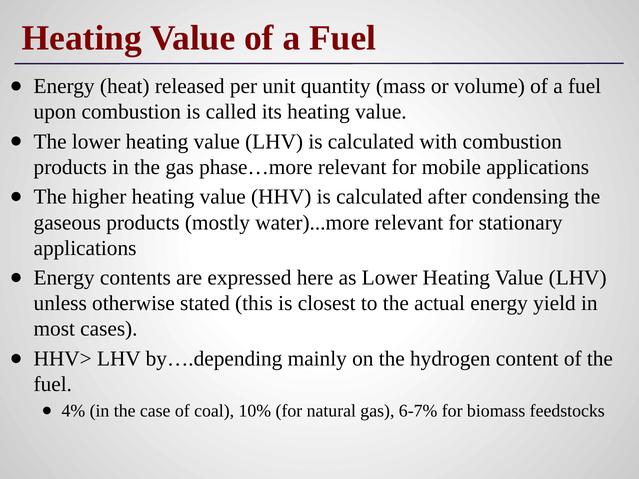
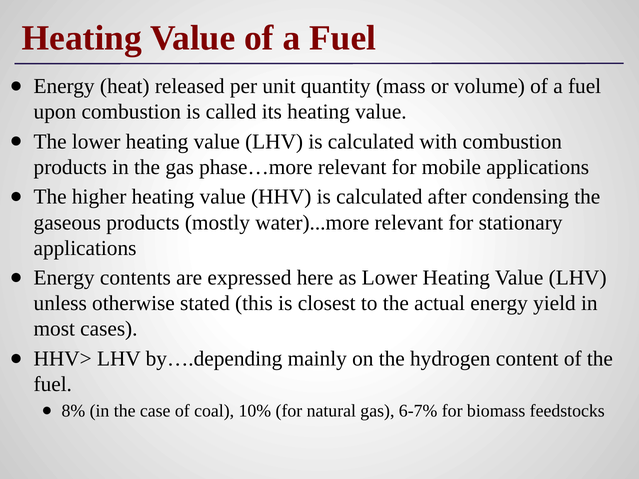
4%: 4% -> 8%
